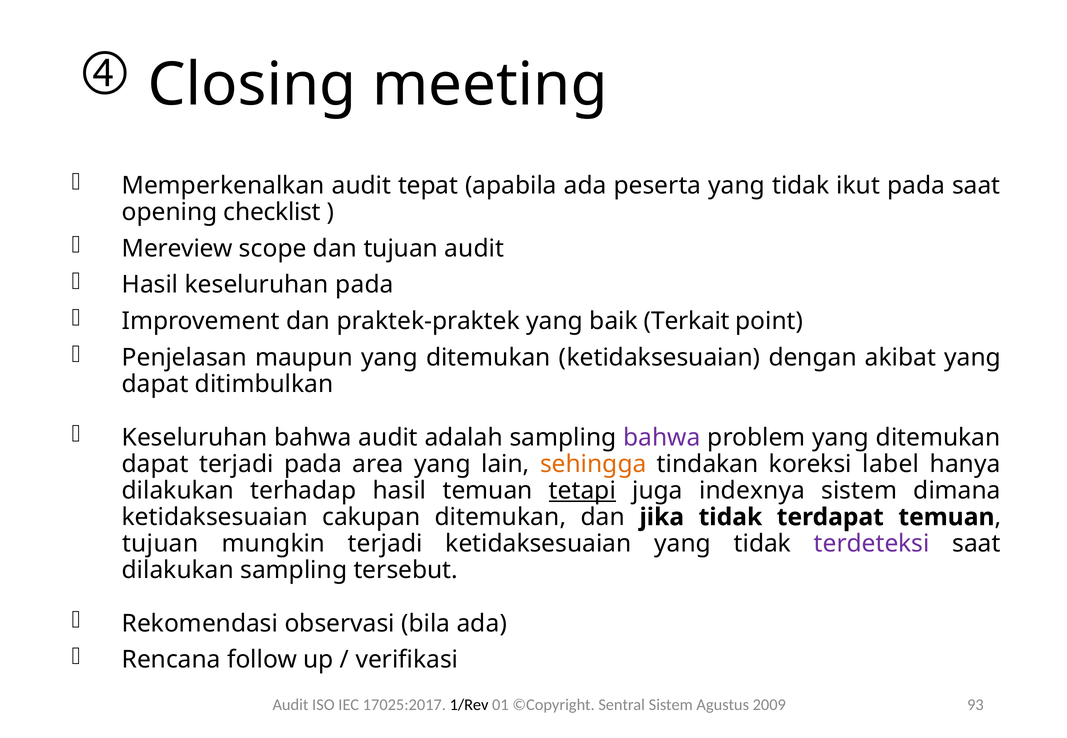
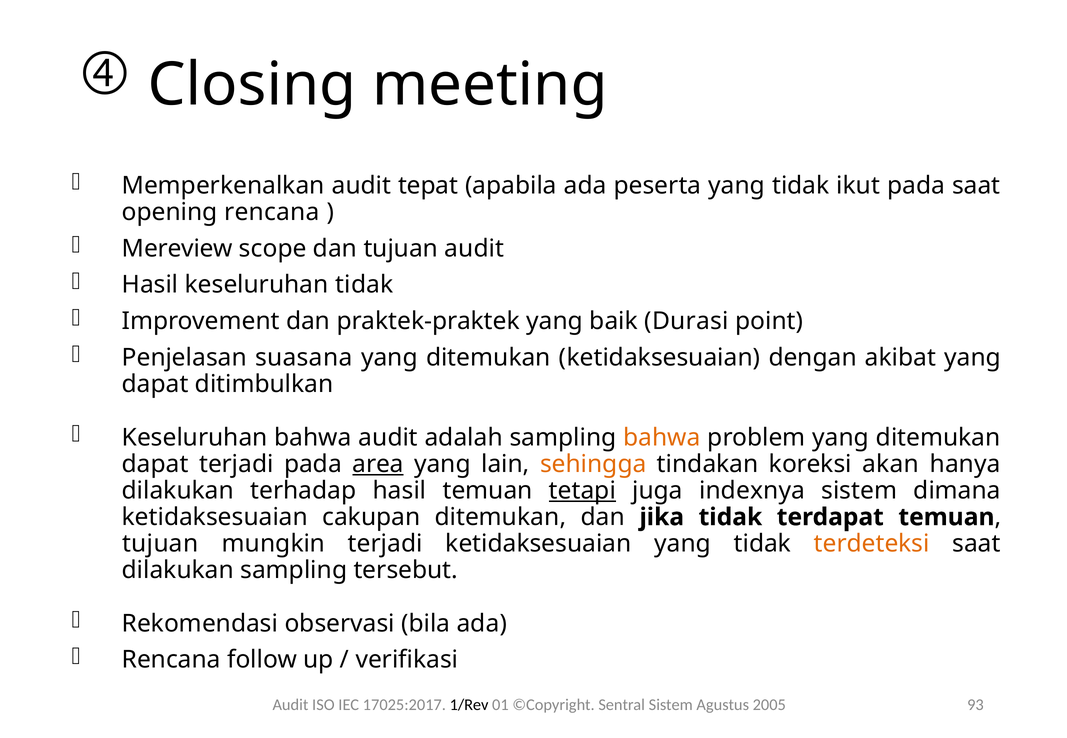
opening checklist: checklist -> rencana
keseluruhan pada: pada -> tidak
Terkait: Terkait -> Durasi
maupun: maupun -> suasana
bahwa at (662, 438) colour: purple -> orange
area underline: none -> present
label: label -> akan
terdeteksi colour: purple -> orange
2009: 2009 -> 2005
